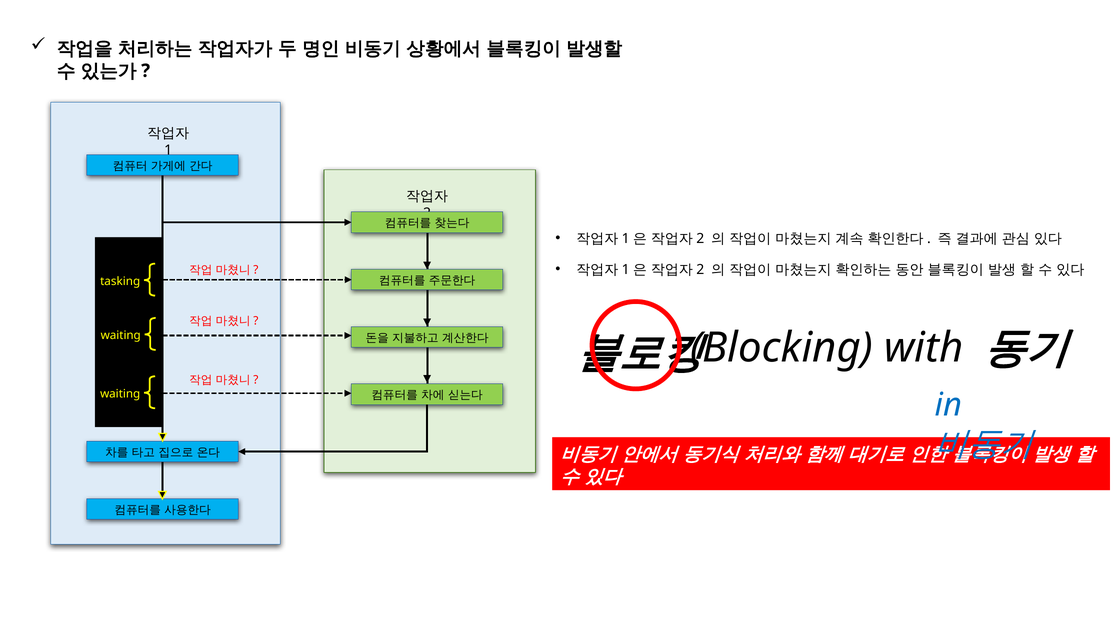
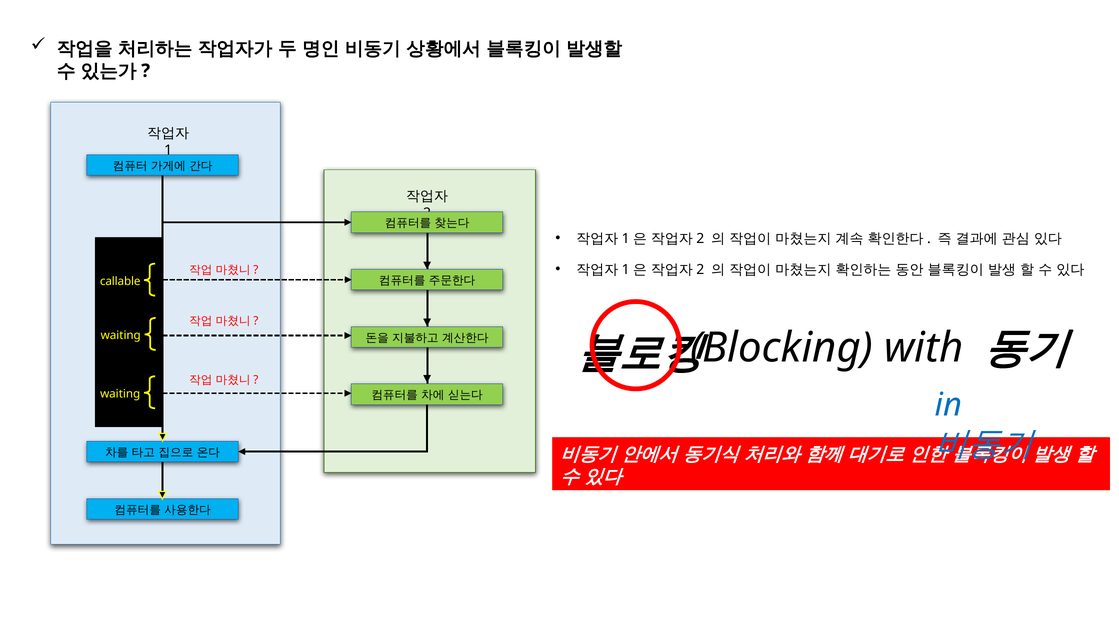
tasking: tasking -> callable
